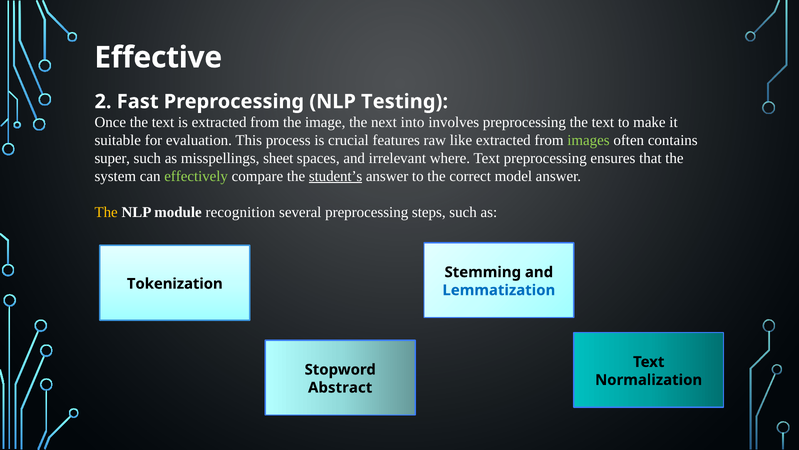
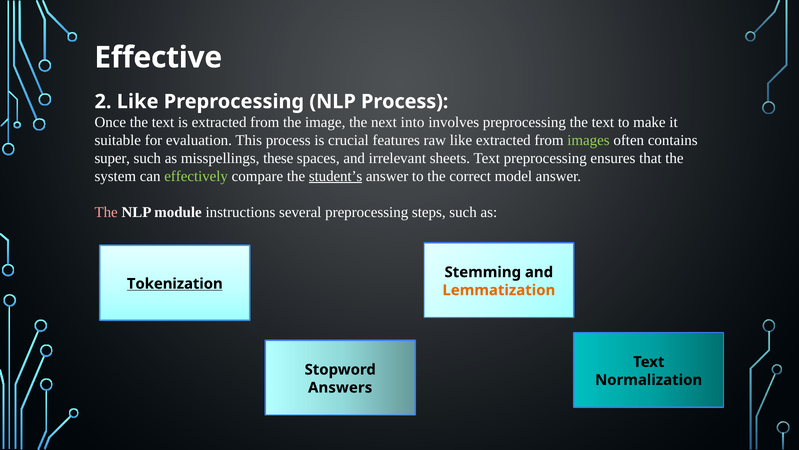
2 Fast: Fast -> Like
NLP Testing: Testing -> Process
sheet: sheet -> these
where: where -> sheets
The at (106, 212) colour: yellow -> pink
recognition: recognition -> instructions
Tokenization underline: none -> present
Lemmatization colour: blue -> orange
Abstract: Abstract -> Answers
